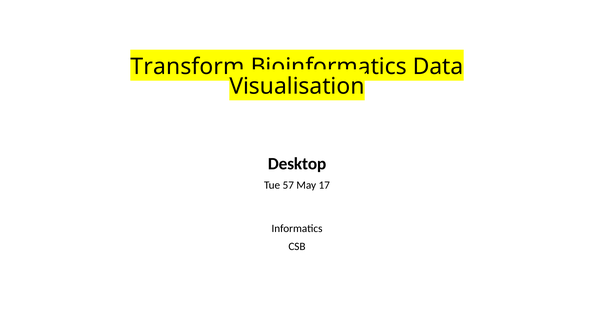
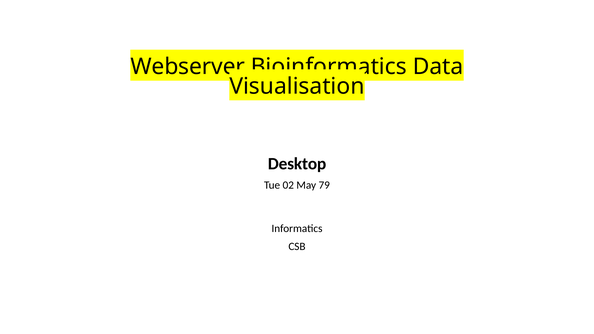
Transform: Transform -> Webserver
57: 57 -> 02
17: 17 -> 79
